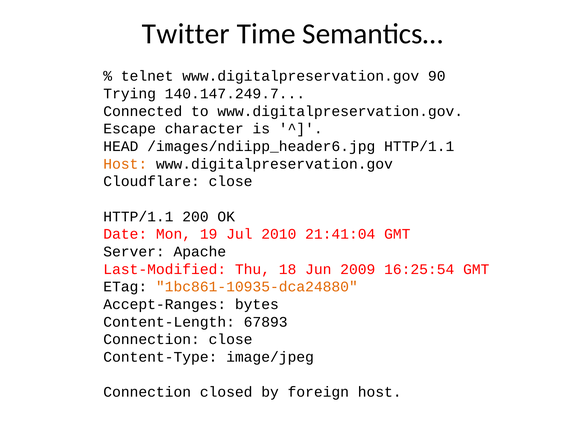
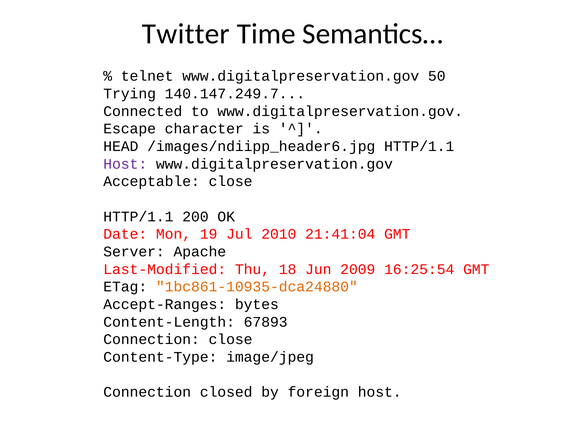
90: 90 -> 50
Host at (125, 164) colour: orange -> purple
Cloudflare: Cloudflare -> Acceptable
